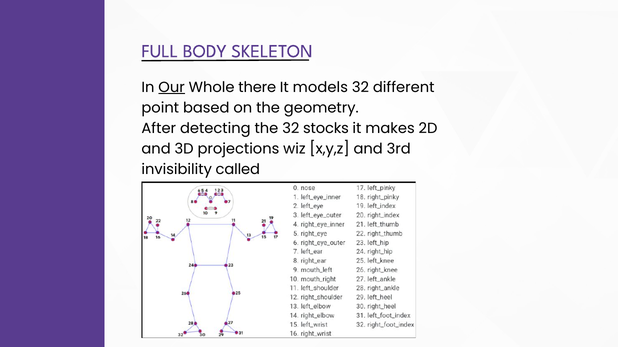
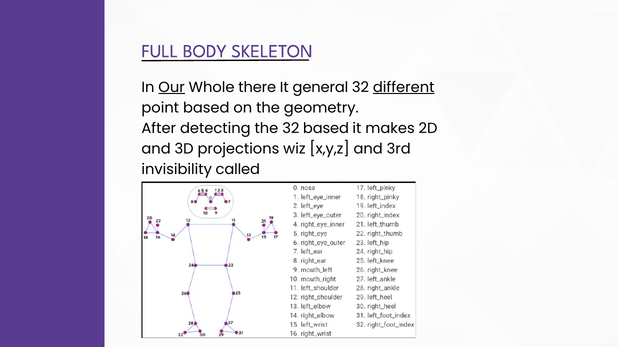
models: models -> general
different underline: none -> present
32 stocks: stocks -> based
